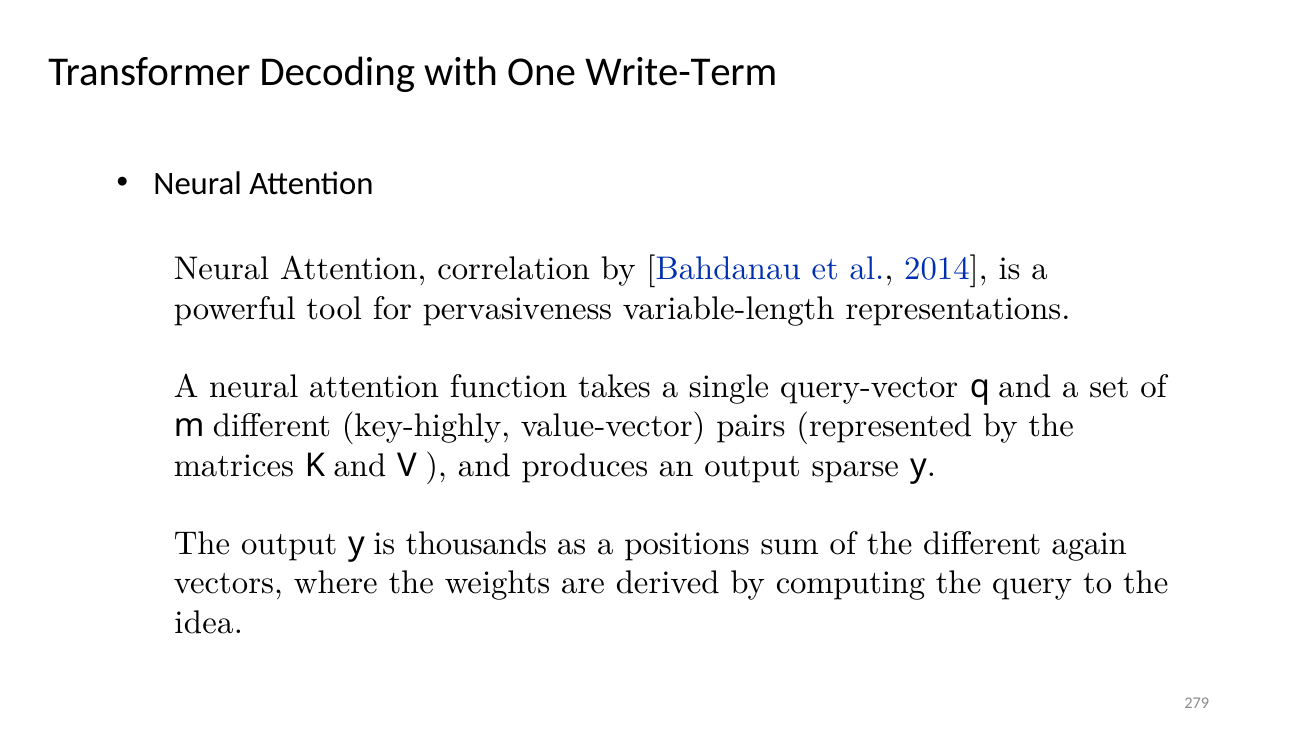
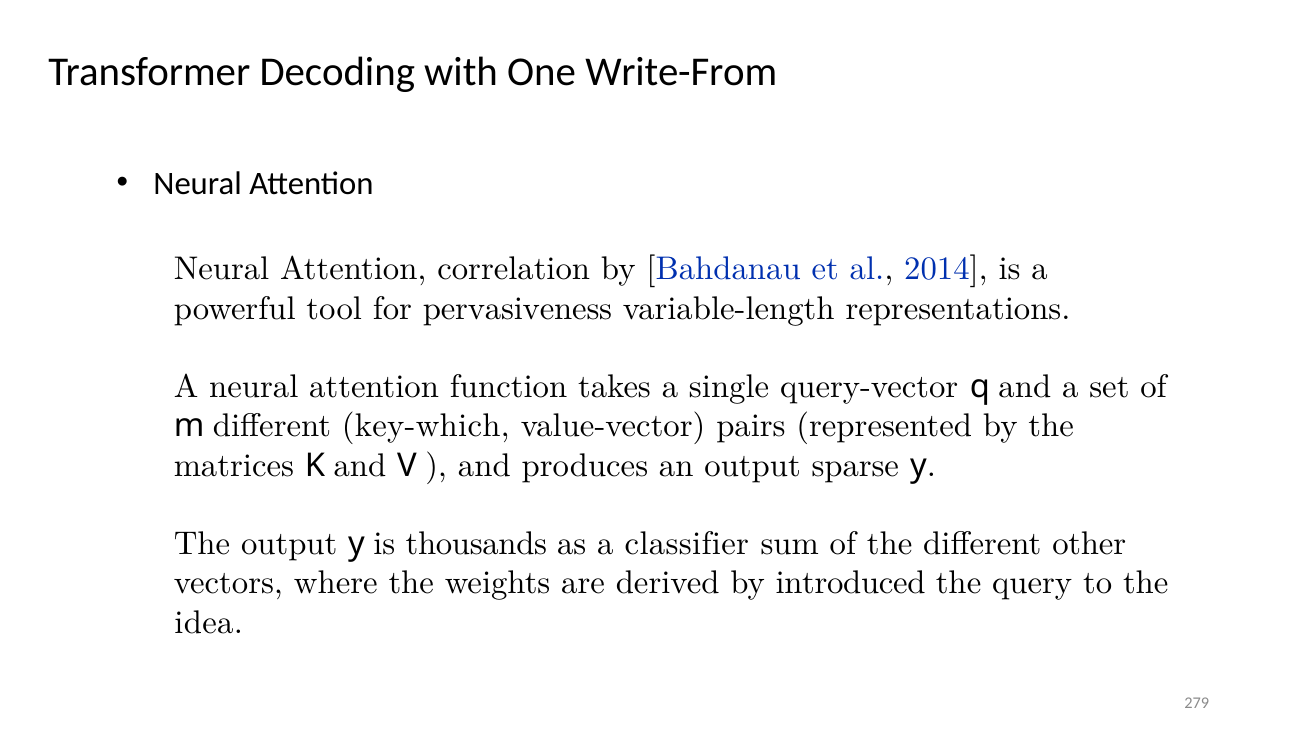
Write-Term: Write-Term -> Write-From
key-highly: key-highly -> key-which
positions: positions -> classifier
again: again -> other
computing: computing -> introduced
